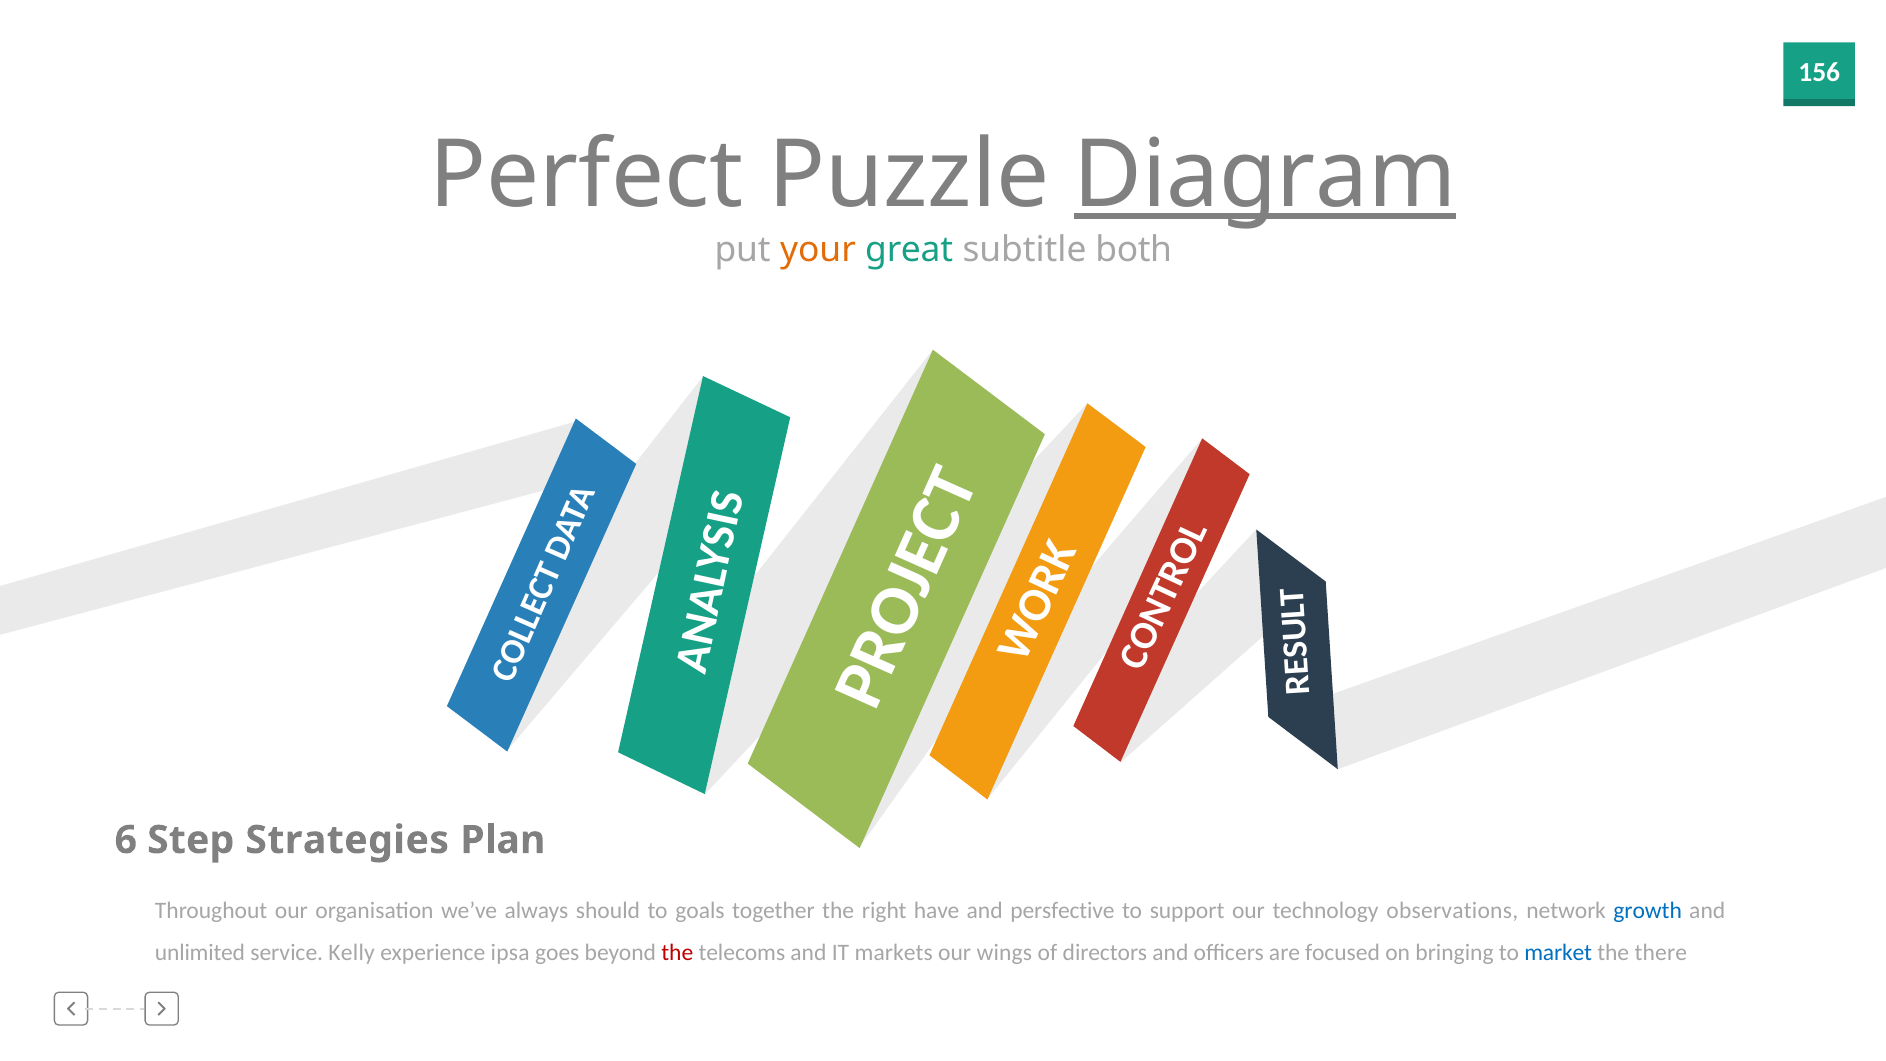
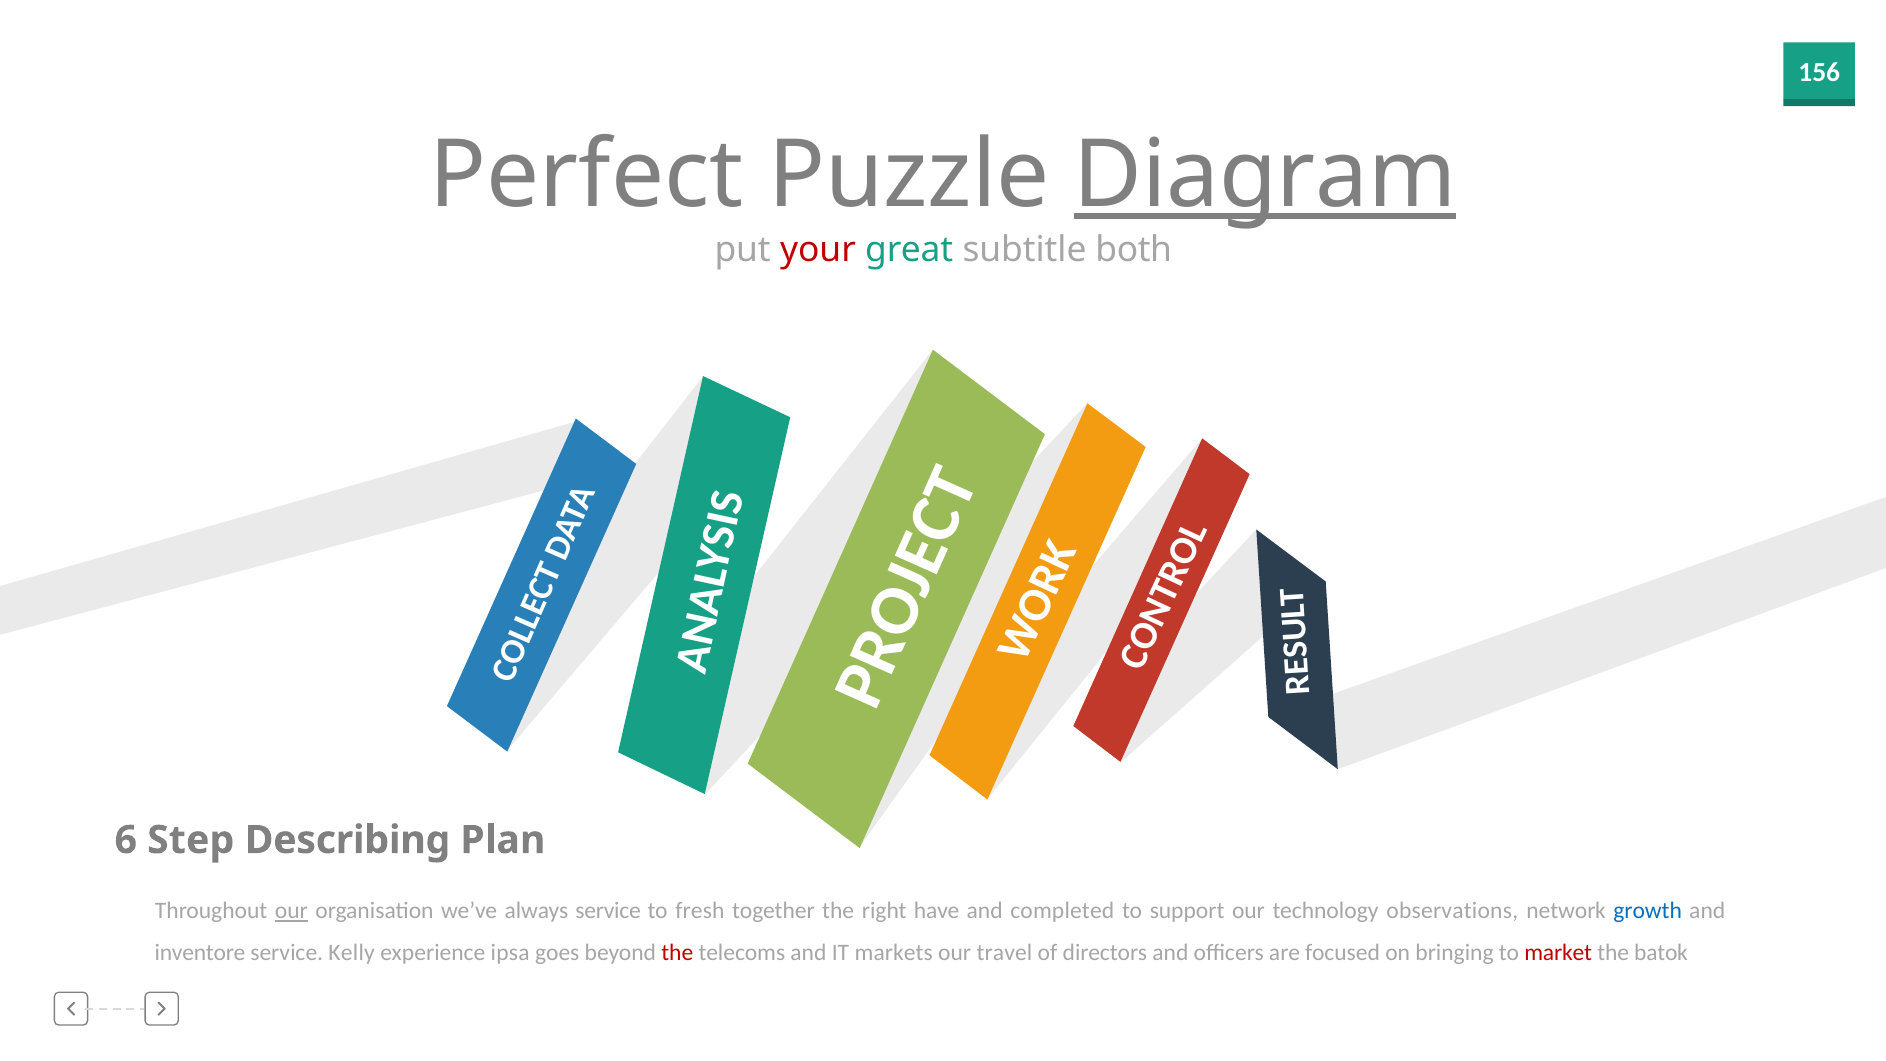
your colour: orange -> red
Strategies: Strategies -> Describing
our at (291, 911) underline: none -> present
always should: should -> service
goals: goals -> fresh
persfective: persfective -> completed
unlimited: unlimited -> inventore
wings: wings -> travel
market colour: blue -> red
there: there -> batok
